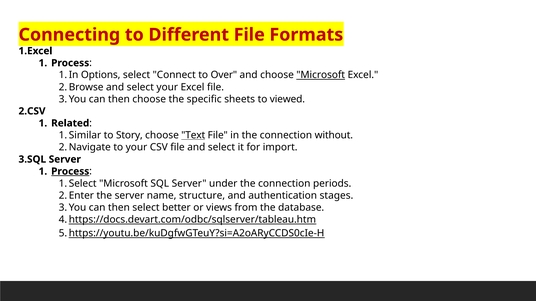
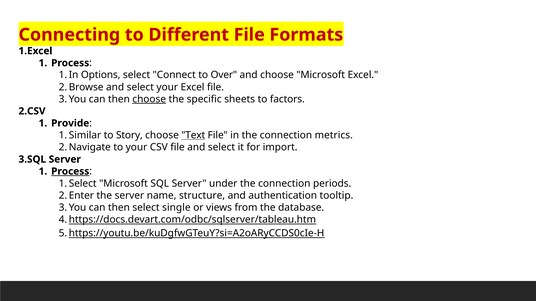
Microsoft at (321, 75) underline: present -> none
choose at (149, 99) underline: none -> present
viewed: viewed -> factors
Related: Related -> Provide
without: without -> metrics
stages: stages -> tooltip
better: better -> single
